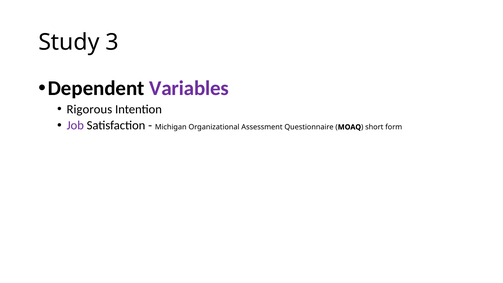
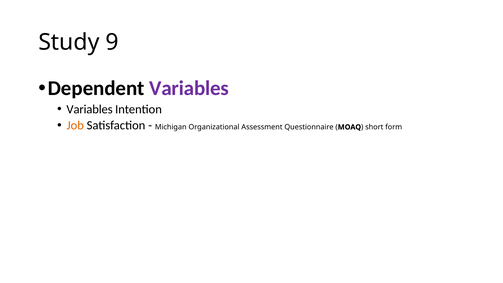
3: 3 -> 9
Rigorous at (89, 109): Rigorous -> Variables
Job colour: purple -> orange
